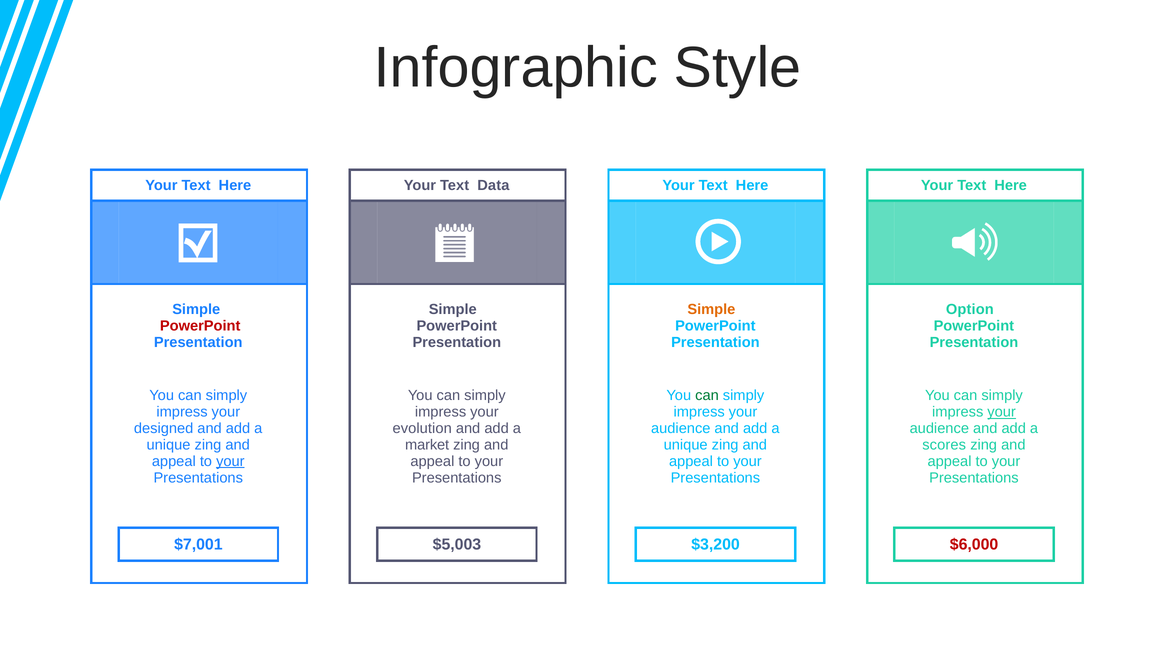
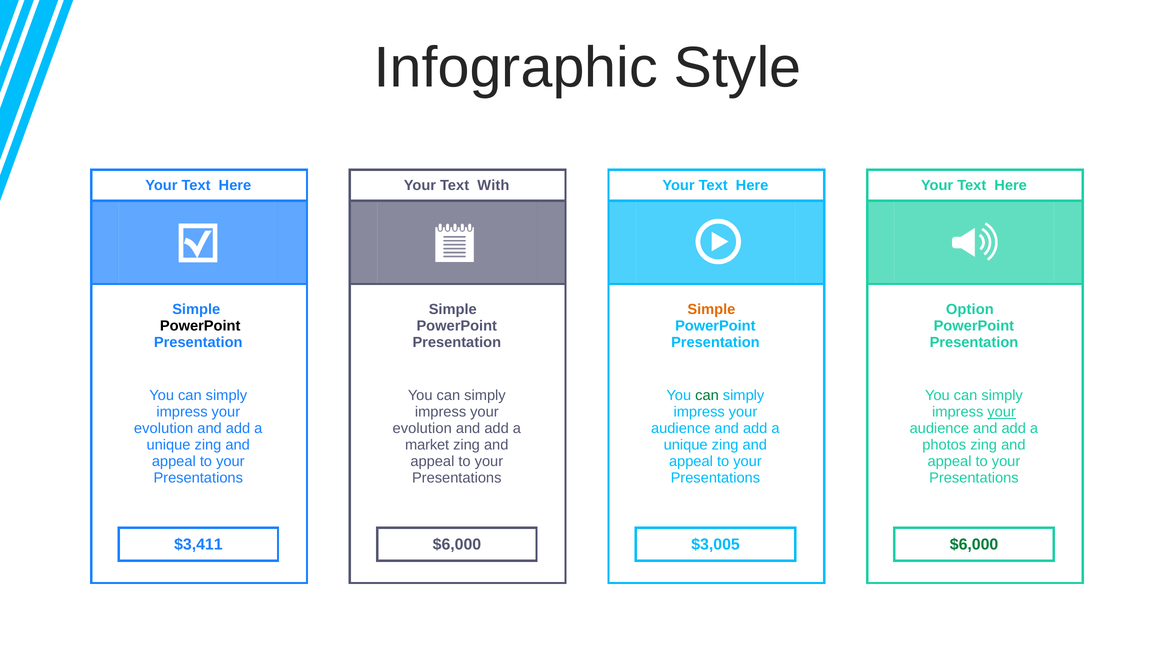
Data: Data -> With
PowerPoint at (200, 326) colour: red -> black
designed at (164, 428): designed -> evolution
scores: scores -> photos
your at (230, 461) underline: present -> none
$7,001: $7,001 -> $3,411
$5,003 at (457, 544): $5,003 -> $6,000
$3,200: $3,200 -> $3,005
$6,000 at (974, 544) colour: red -> green
